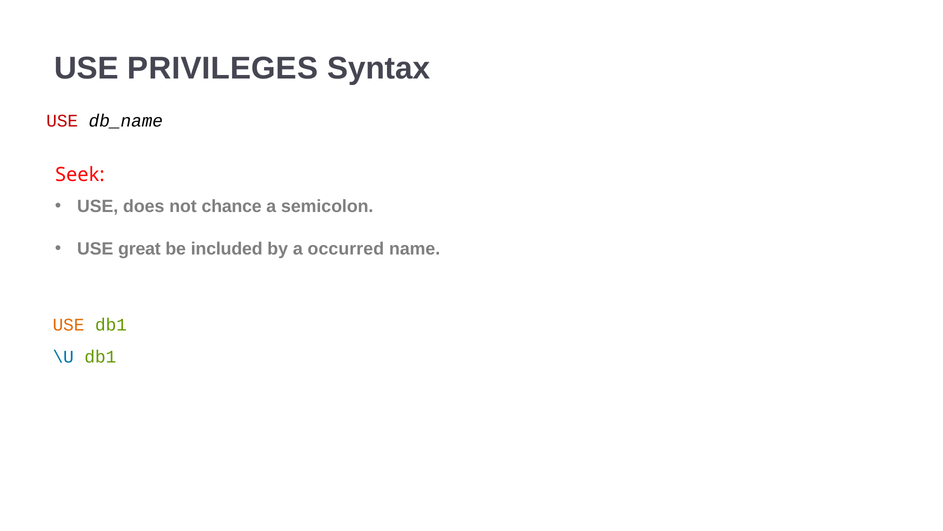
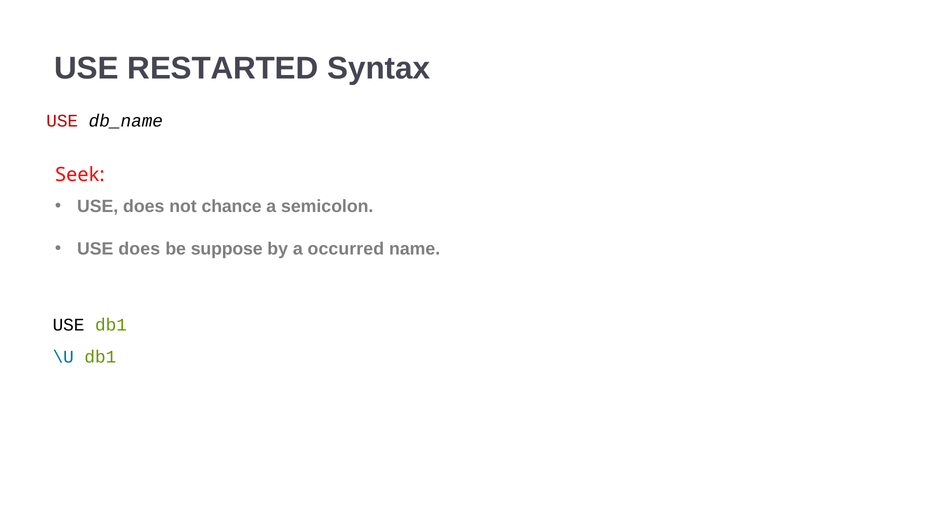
PRIVILEGES: PRIVILEGES -> RESTARTED
great at (139, 249): great -> does
included: included -> suppose
USE at (69, 325) colour: orange -> black
